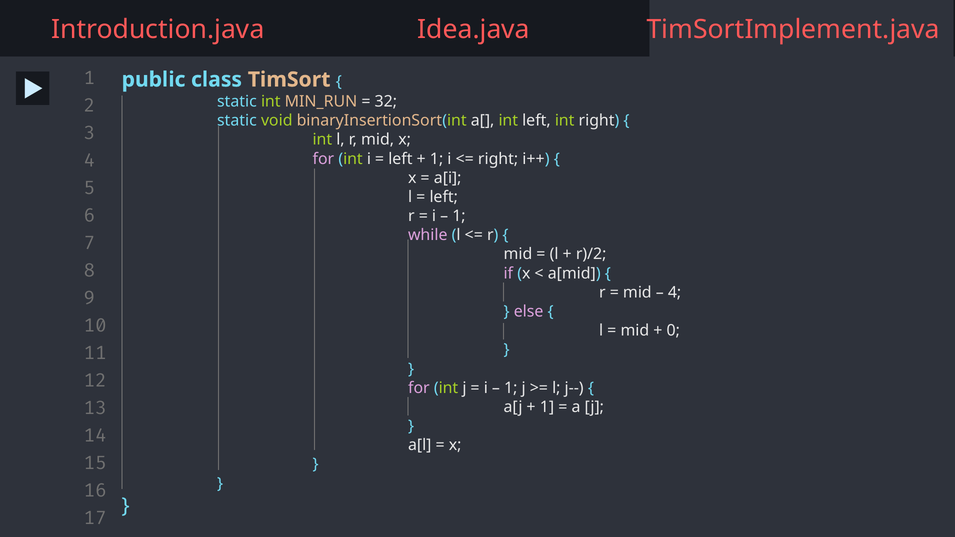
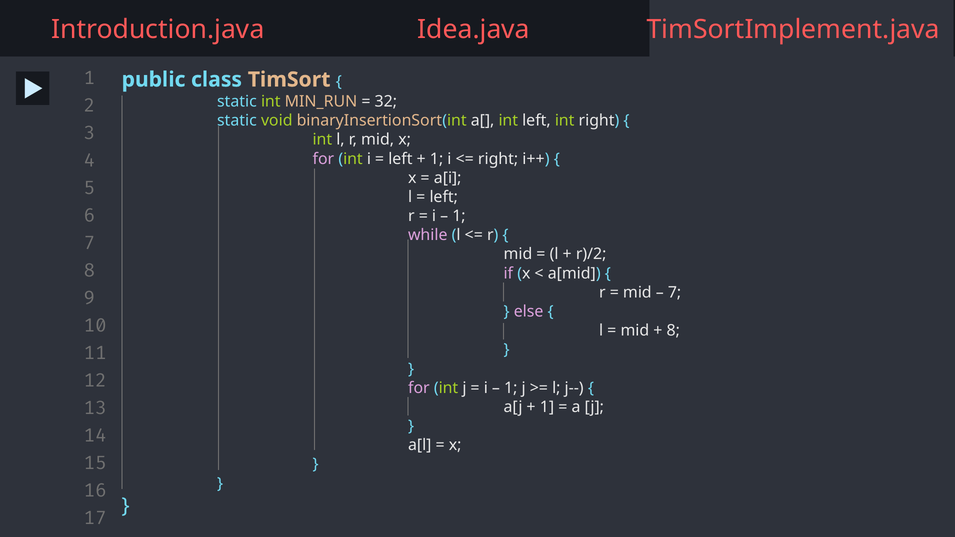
4 at (675, 293): 4 -> 7
0 at (673, 331): 0 -> 8
